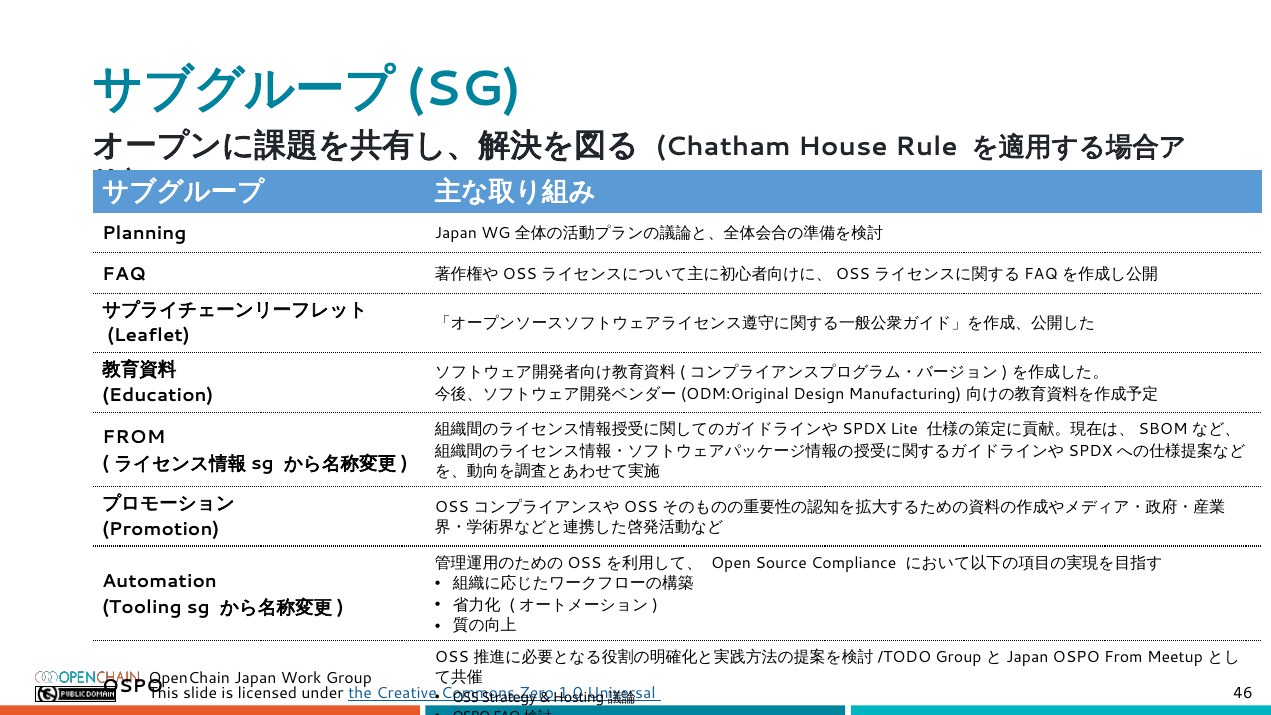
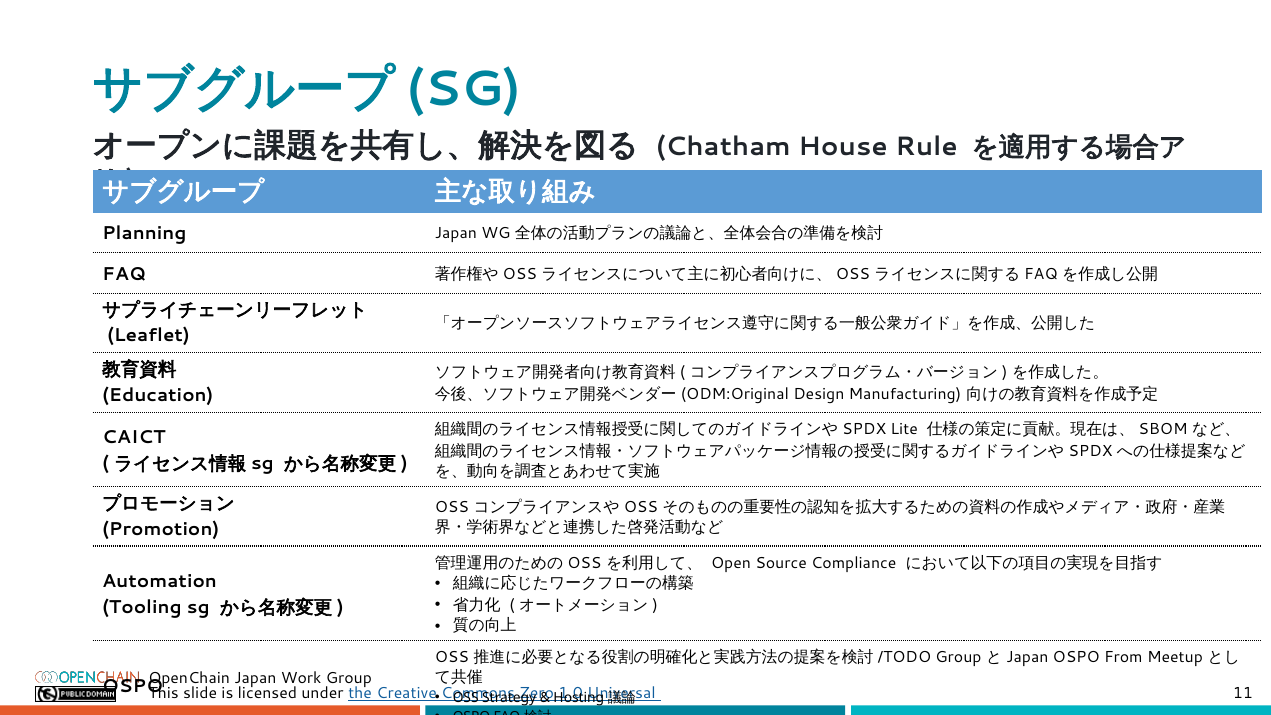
FROM at (134, 437): FROM -> CAICT
46: 46 -> 11
